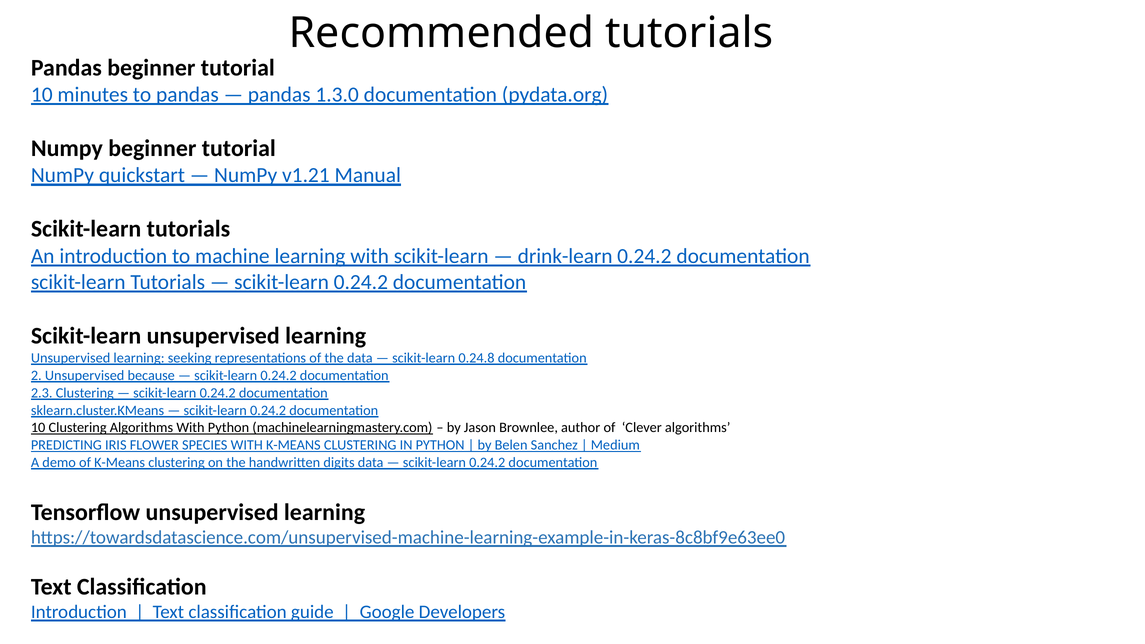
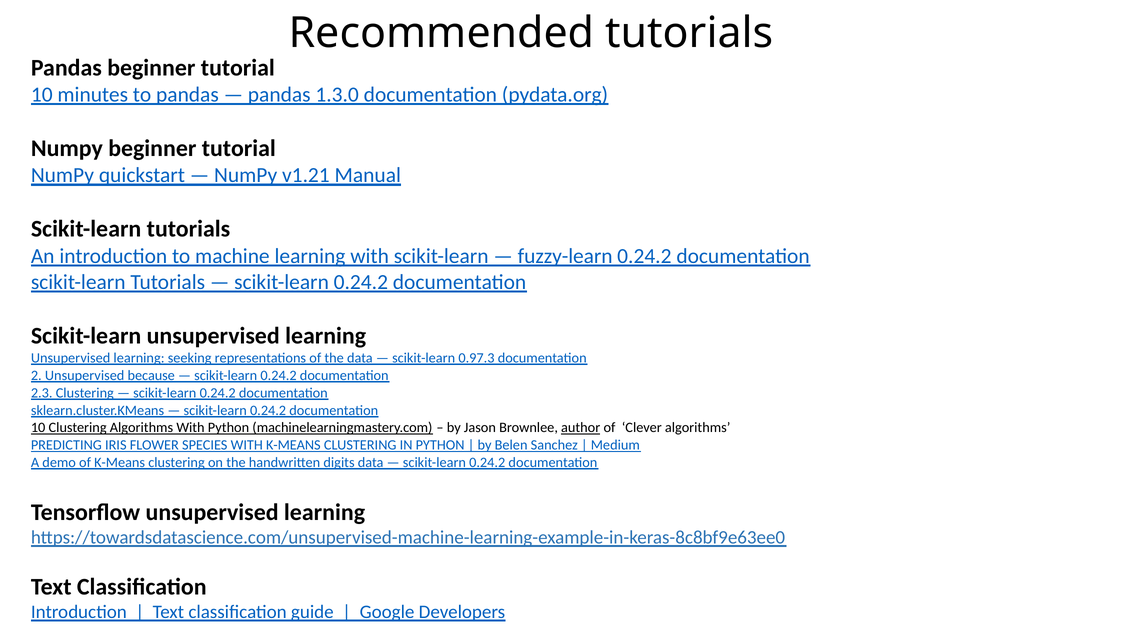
drink-learn: drink-learn -> fuzzy-learn
0.24.8: 0.24.8 -> 0.97.3
author underline: none -> present
